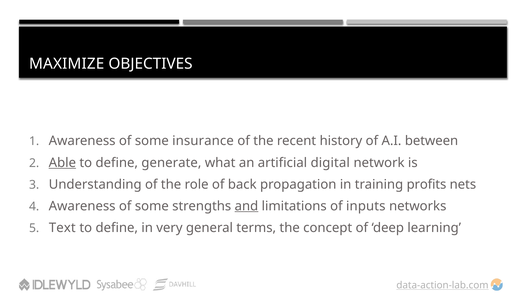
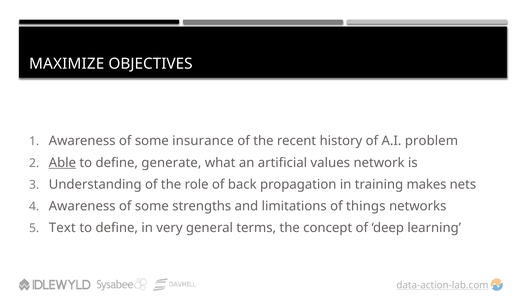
between: between -> problem
digital: digital -> values
profits: profits -> makes
and underline: present -> none
inputs: inputs -> things
